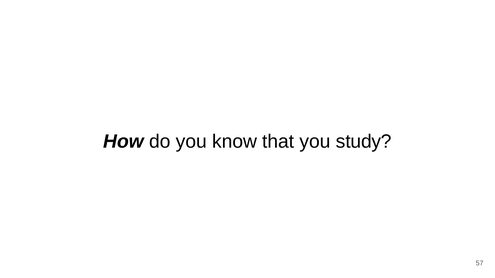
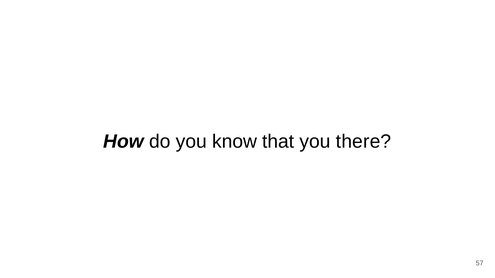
study: study -> there
